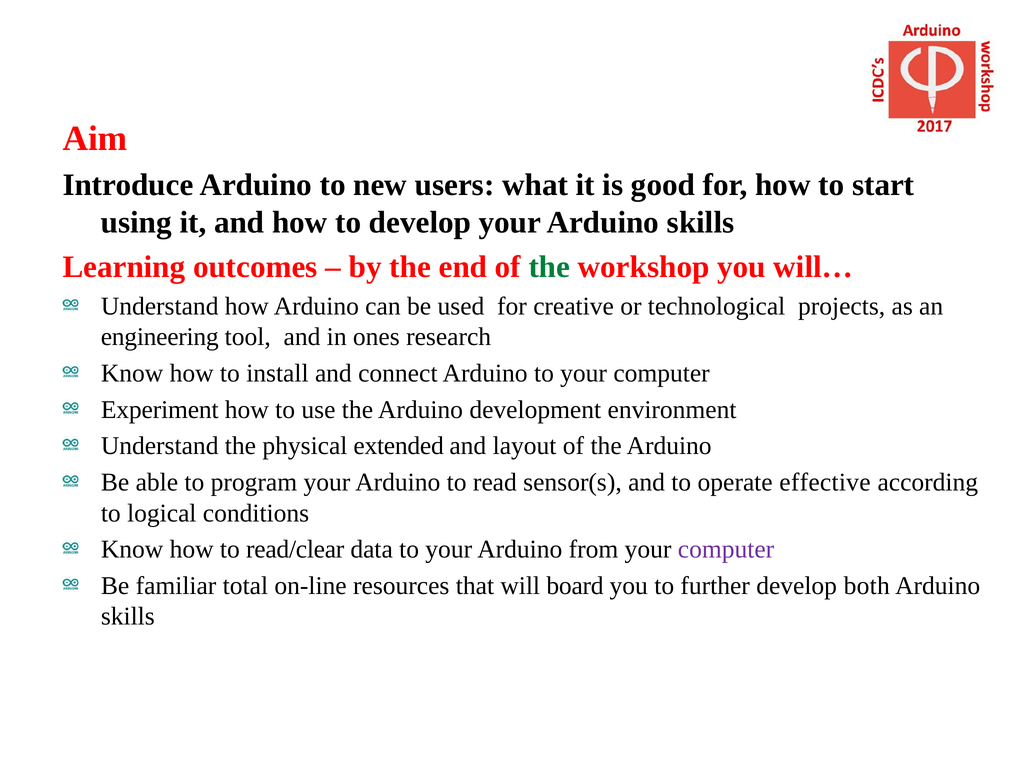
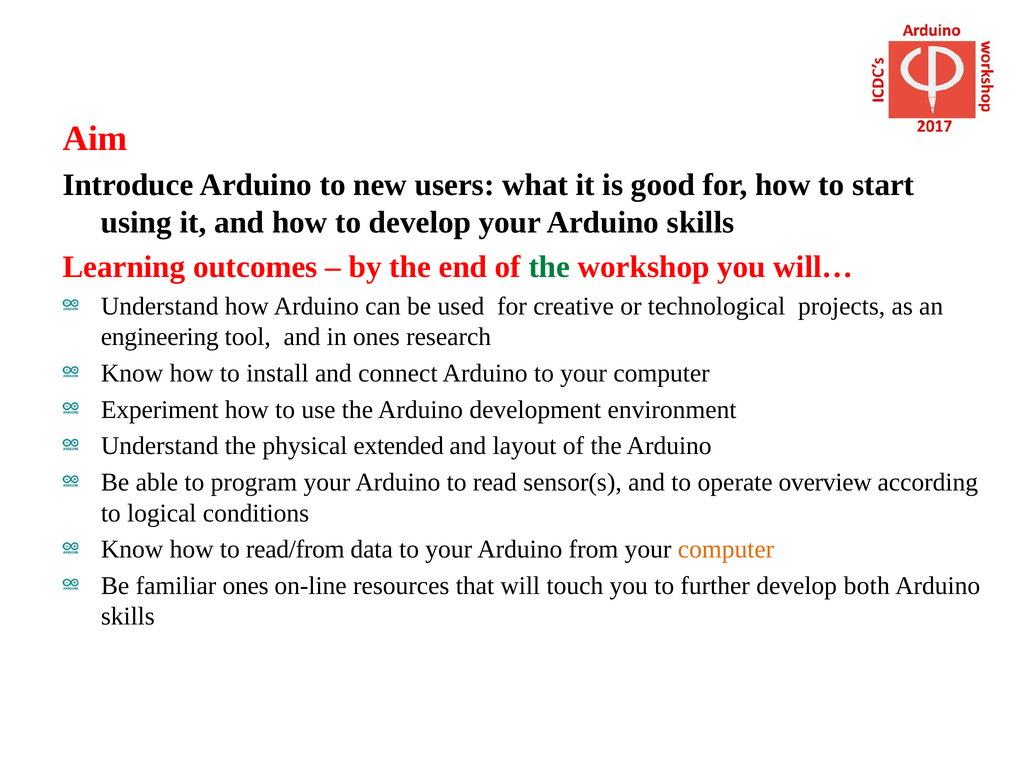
effective: effective -> overview
read/clear: read/clear -> read/from
computer at (726, 549) colour: purple -> orange
familiar total: total -> ones
board: board -> touch
